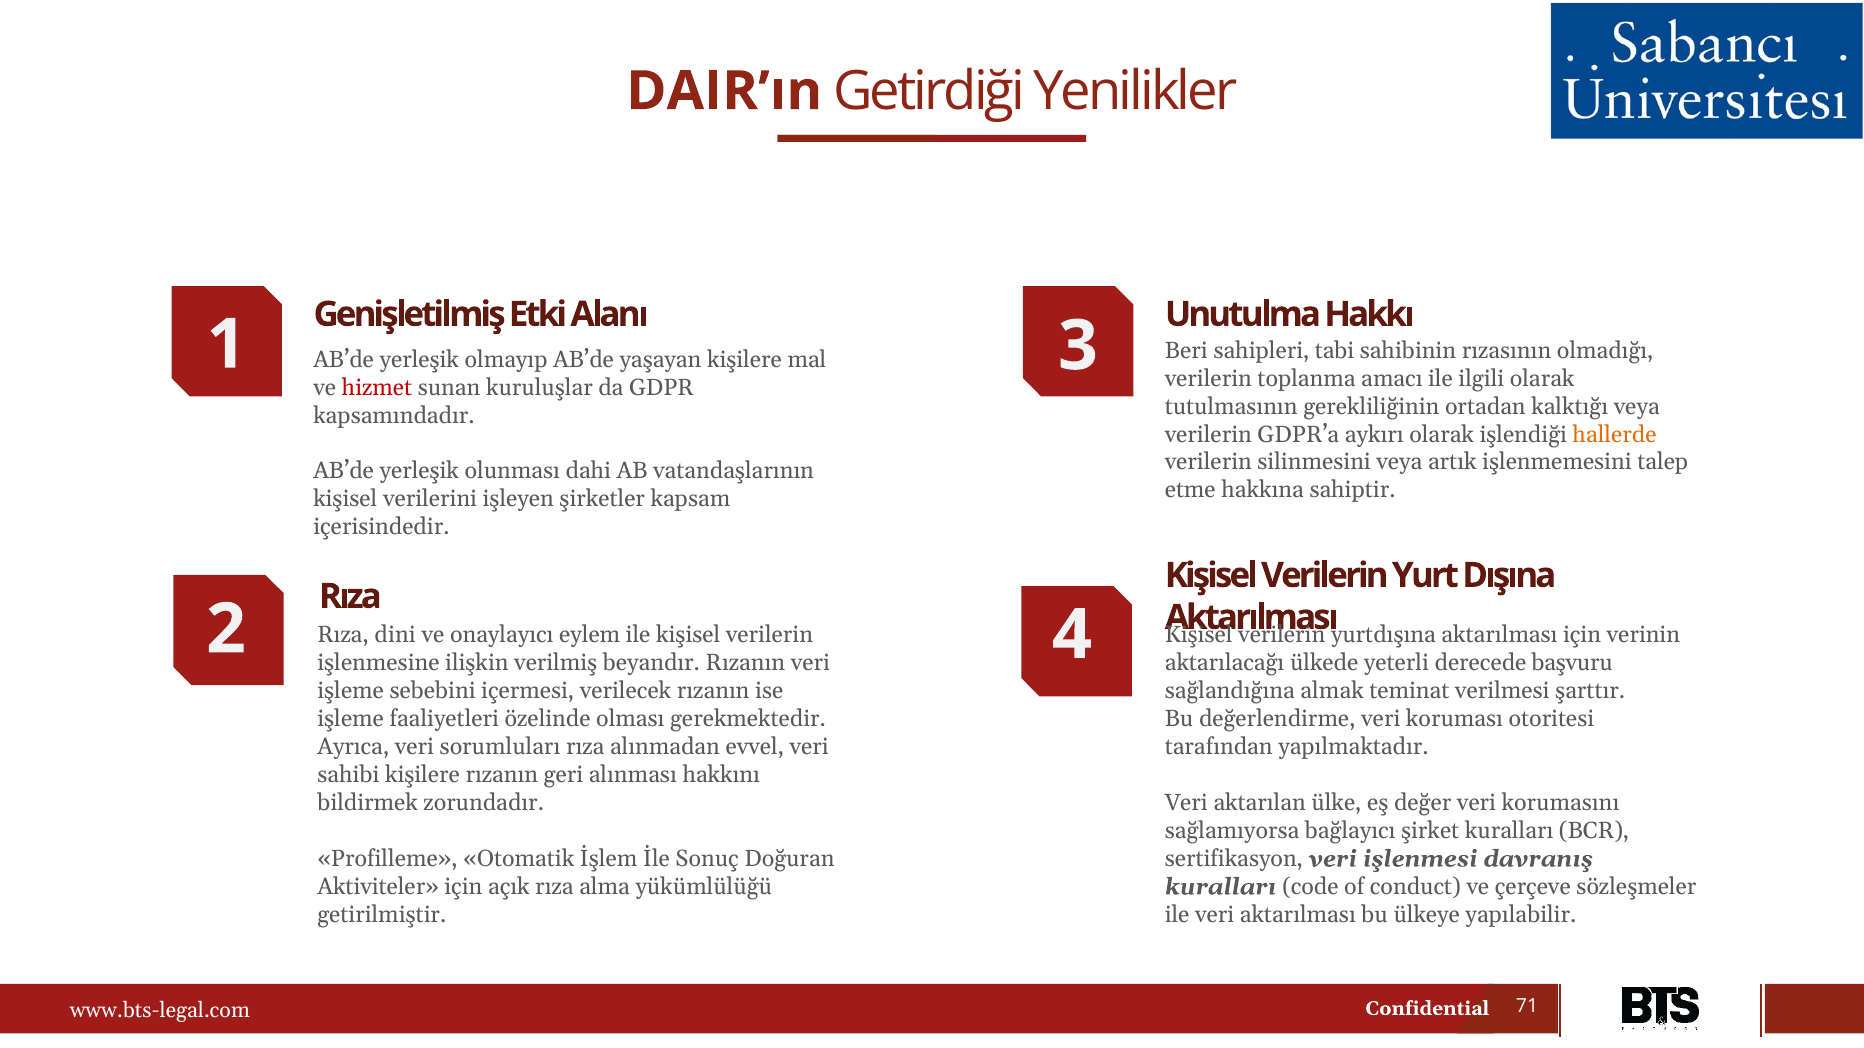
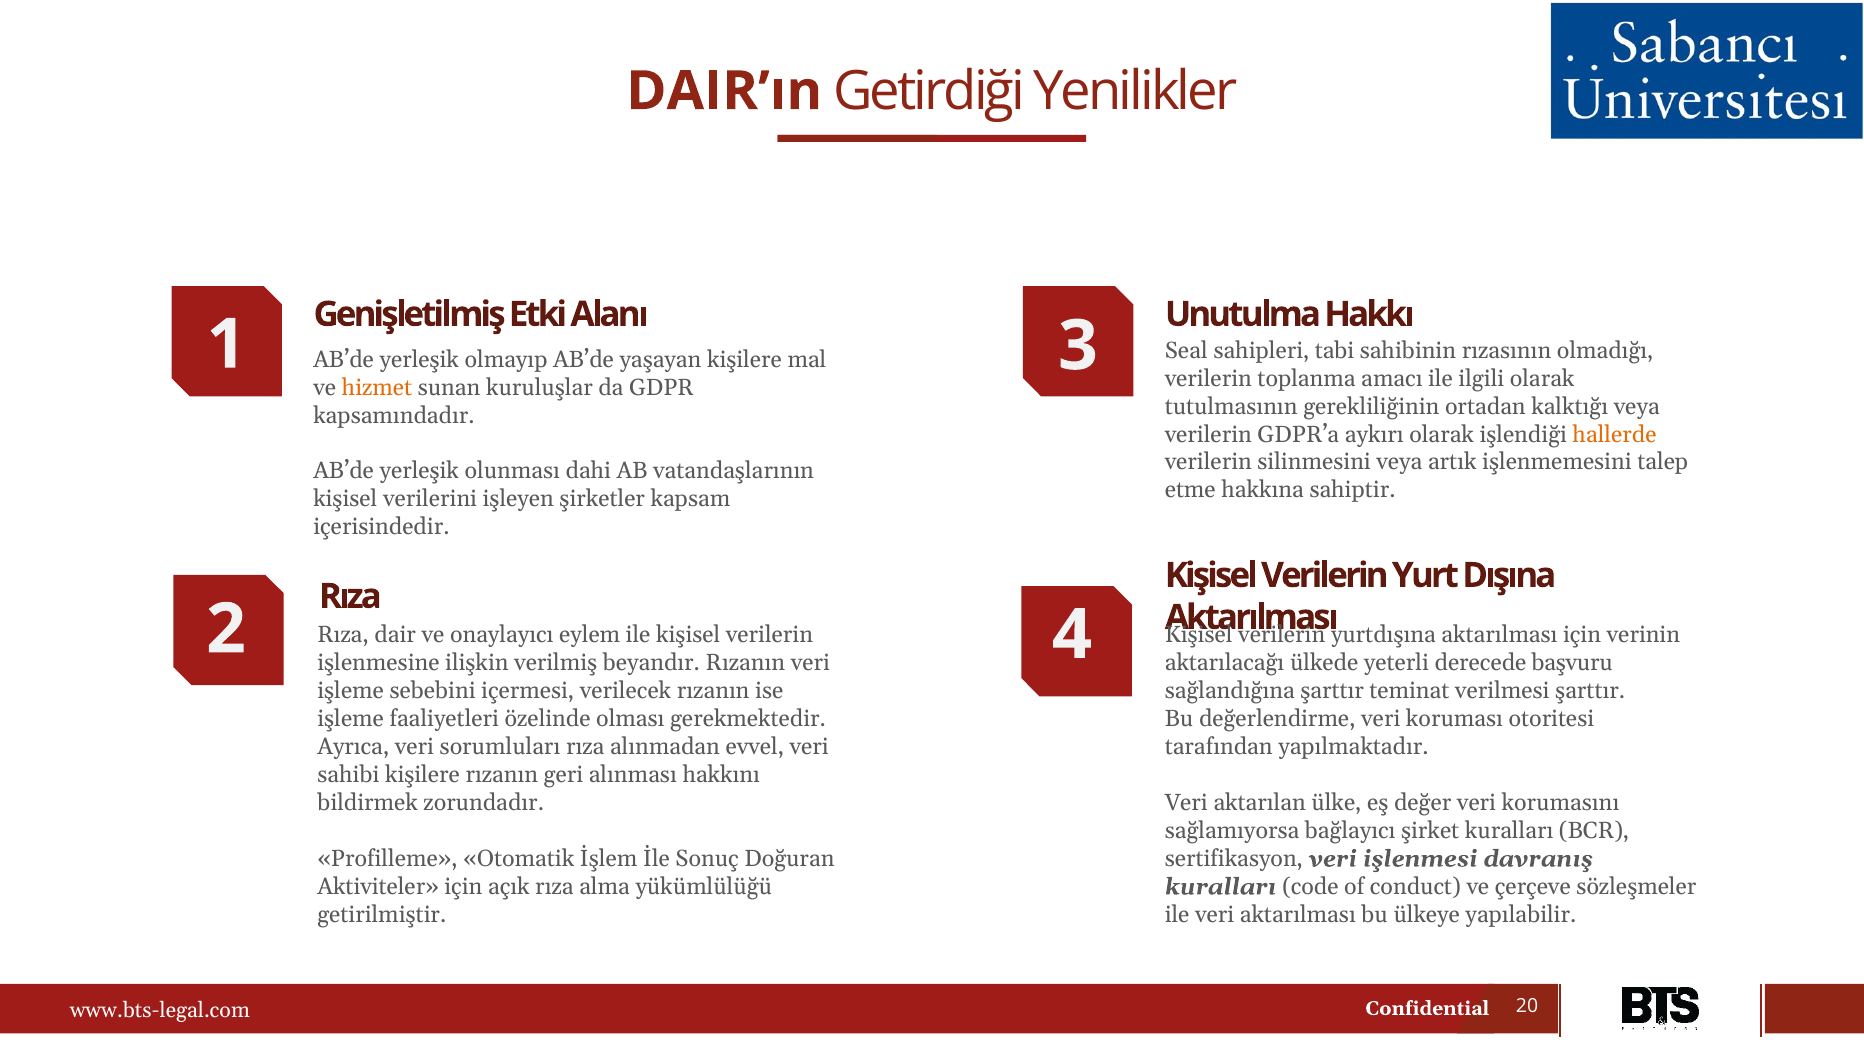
Beri: Beri -> Seal
hizmet colour: red -> orange
dini: dini -> dair
sağlandığına almak: almak -> şarttır
71: 71 -> 20
